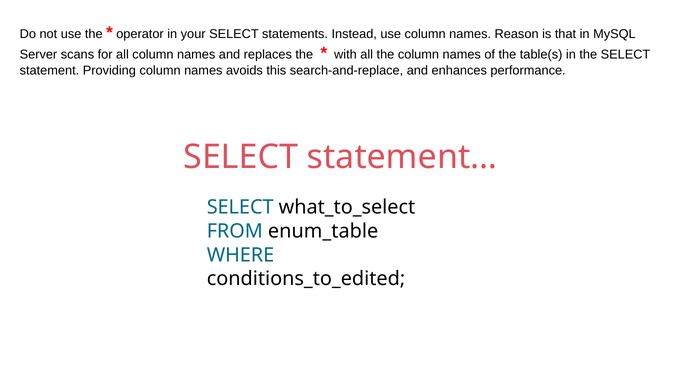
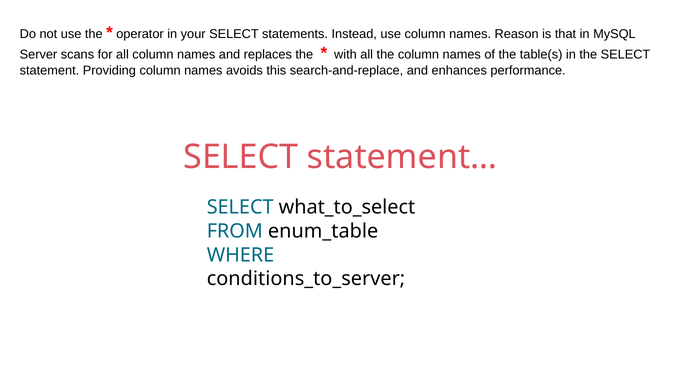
conditions_to_edited: conditions_to_edited -> conditions_to_server
